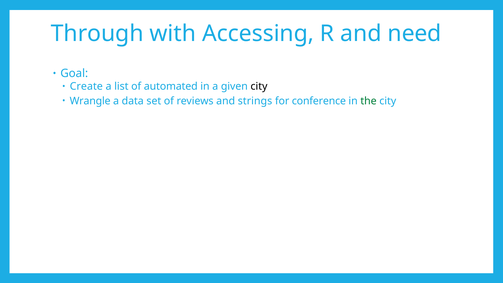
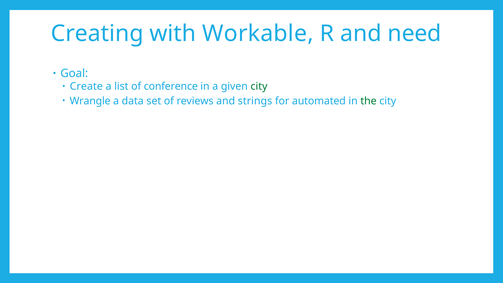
Through: Through -> Creating
Accessing: Accessing -> Workable
automated: automated -> conference
city at (259, 86) colour: black -> green
conference: conference -> automated
